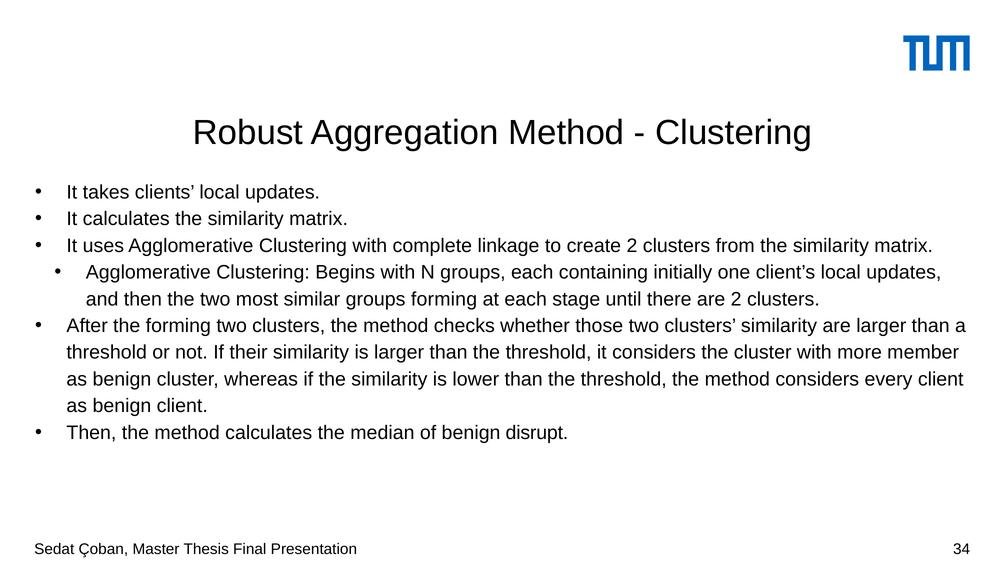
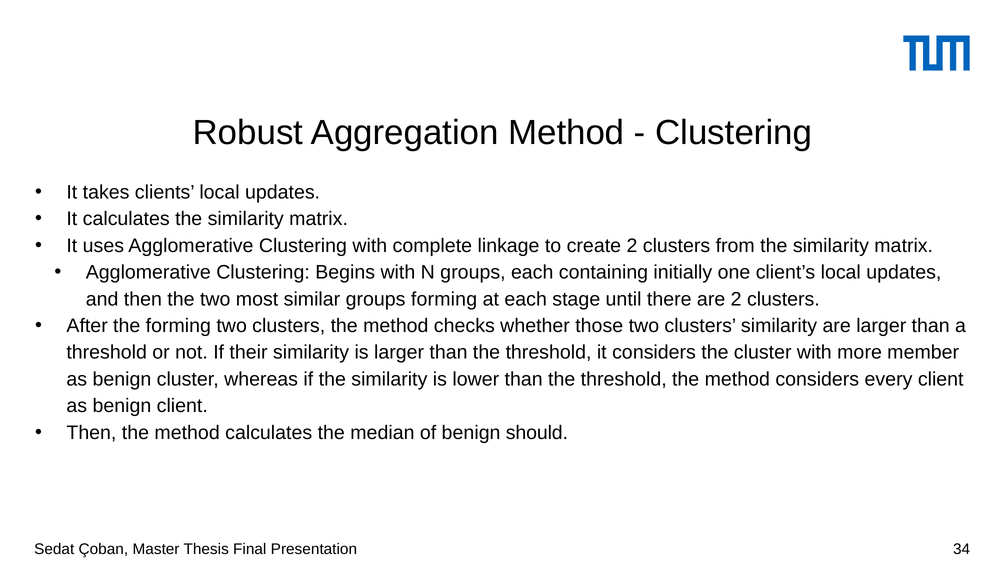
disrupt: disrupt -> should
